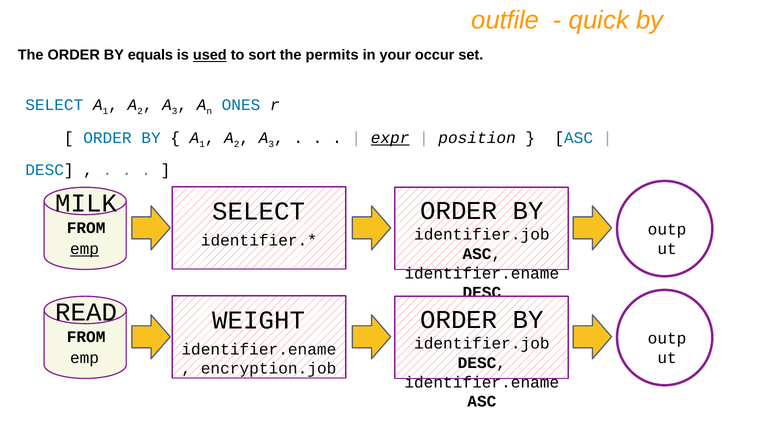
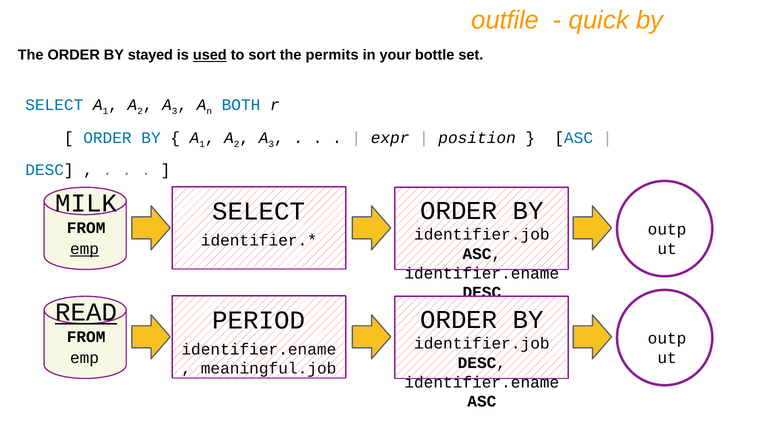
equals: equals -> stayed
occur: occur -> bottle
ONES: ONES -> BOTH
expr underline: present -> none
READ underline: none -> present
WEIGHT: WEIGHT -> PERIOD
encryption.job: encryption.job -> meaningful.job
